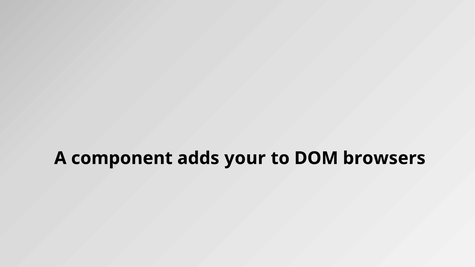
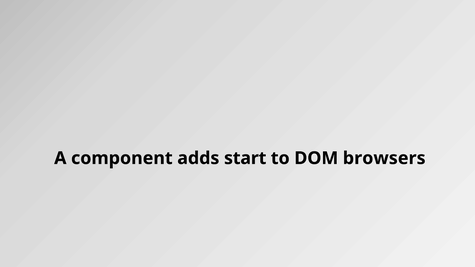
your: your -> start
